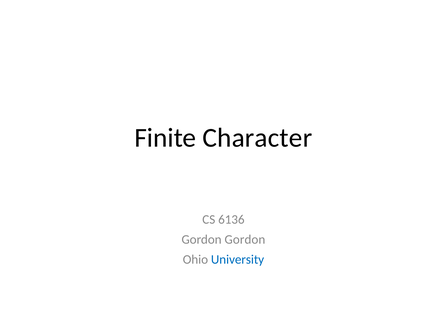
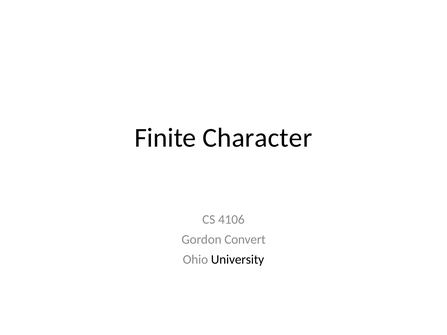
6136: 6136 -> 4106
Gordon Gordon: Gordon -> Convert
University colour: blue -> black
